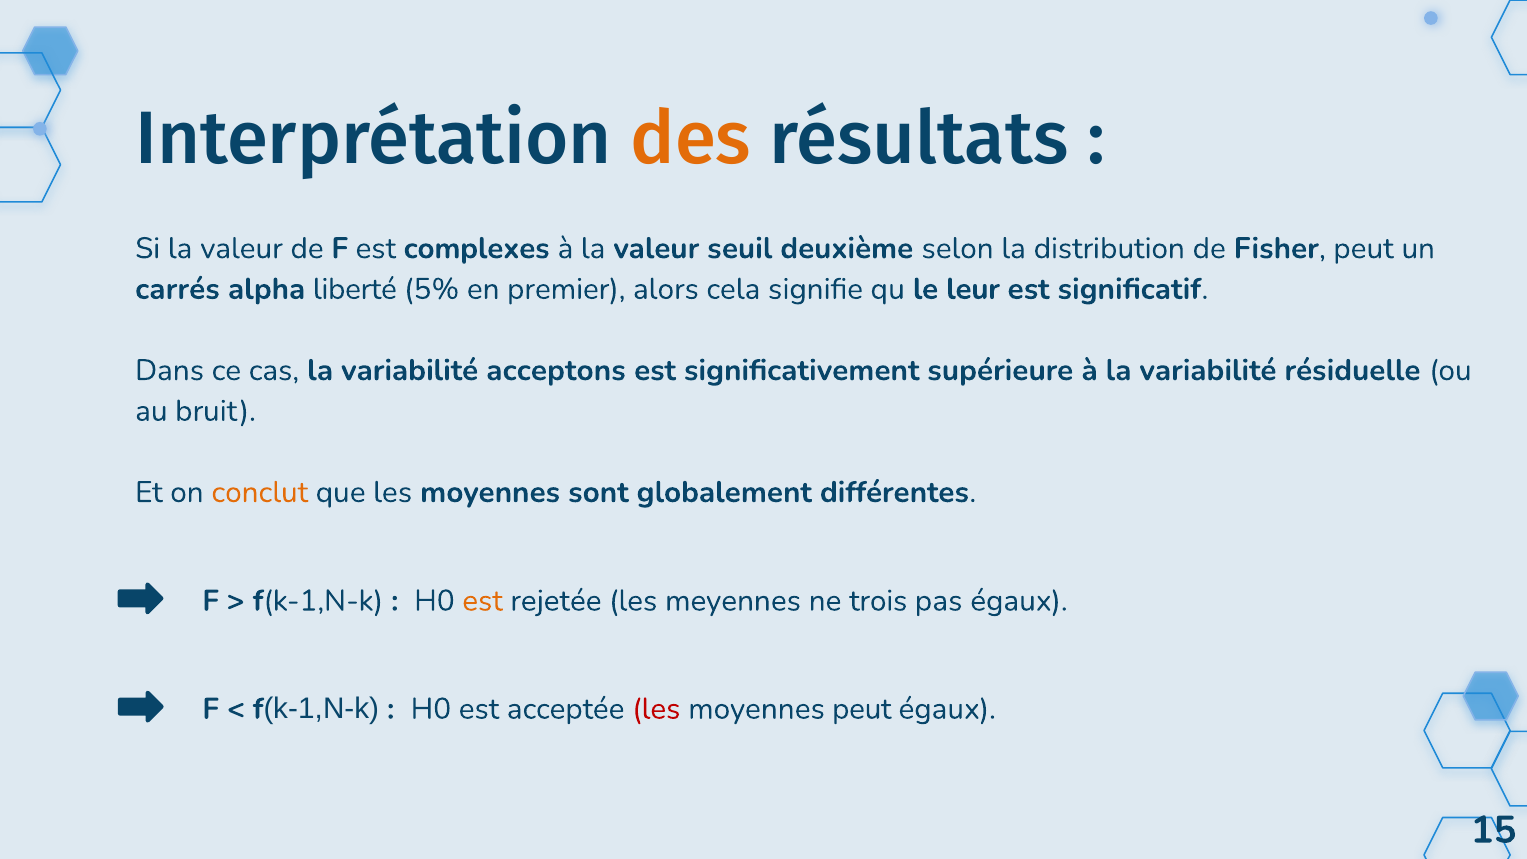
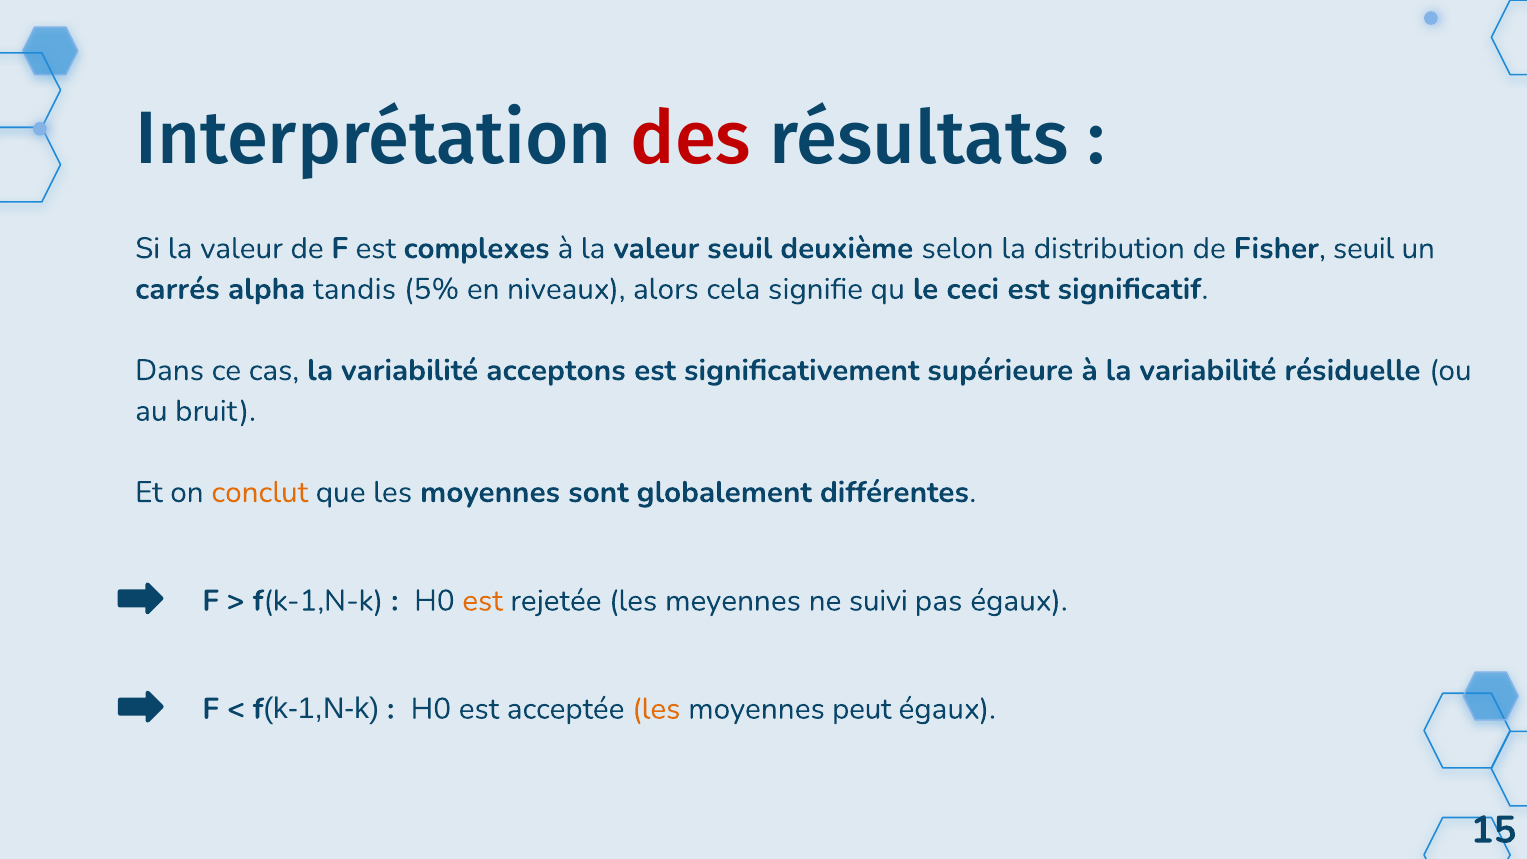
des colour: orange -> red
Fisher peut: peut -> seuil
liberté: liberté -> tandis
premier: premier -> niveaux
leur: leur -> ceci
trois: trois -> suivi
les at (656, 709) colour: red -> orange
